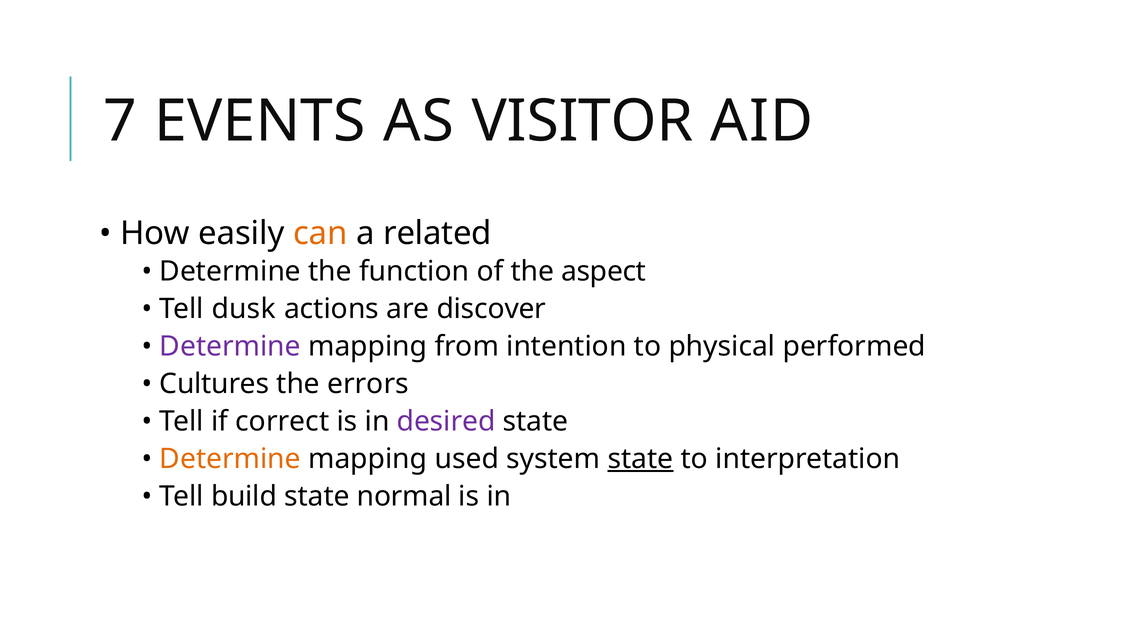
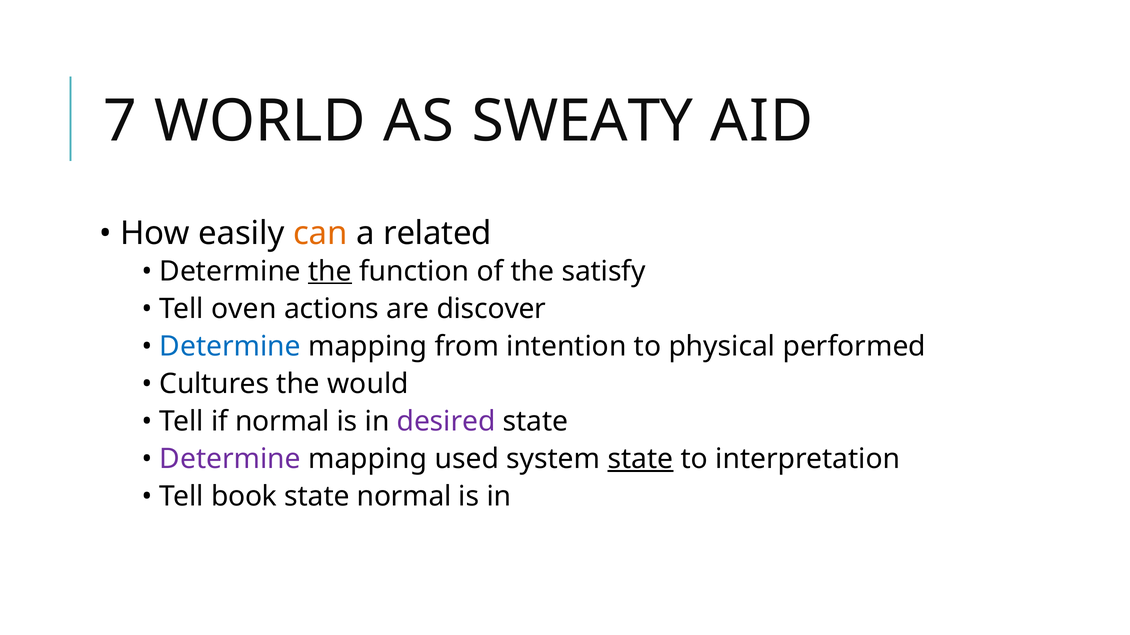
EVENTS: EVENTS -> WORLD
VISITOR: VISITOR -> SWEATY
the at (330, 271) underline: none -> present
aspect: aspect -> satisfy
dusk: dusk -> oven
Determine at (230, 347) colour: purple -> blue
errors: errors -> would
if correct: correct -> normal
Determine at (230, 459) colour: orange -> purple
build: build -> book
